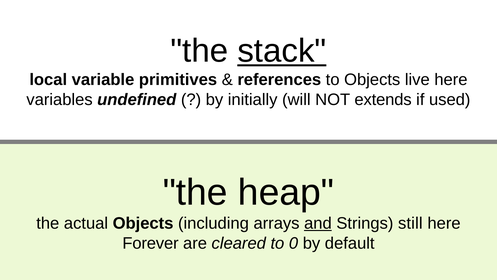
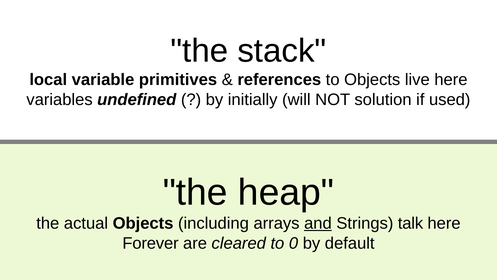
stack underline: present -> none
extends: extends -> solution
still: still -> talk
